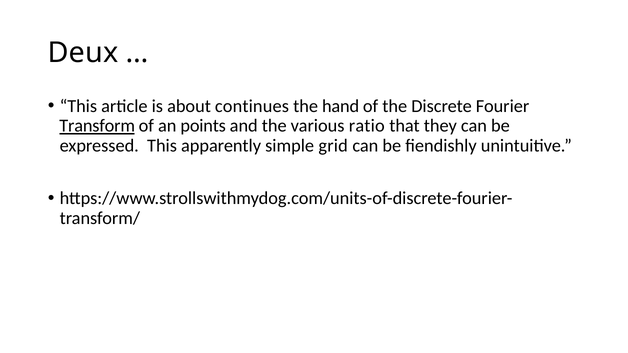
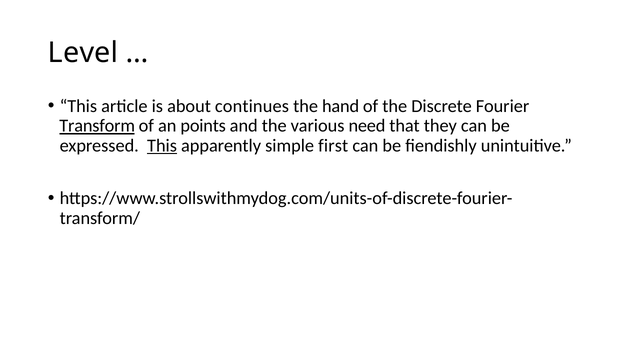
Deux: Deux -> Level
ratio: ratio -> need
This at (162, 146) underline: none -> present
grid: grid -> first
